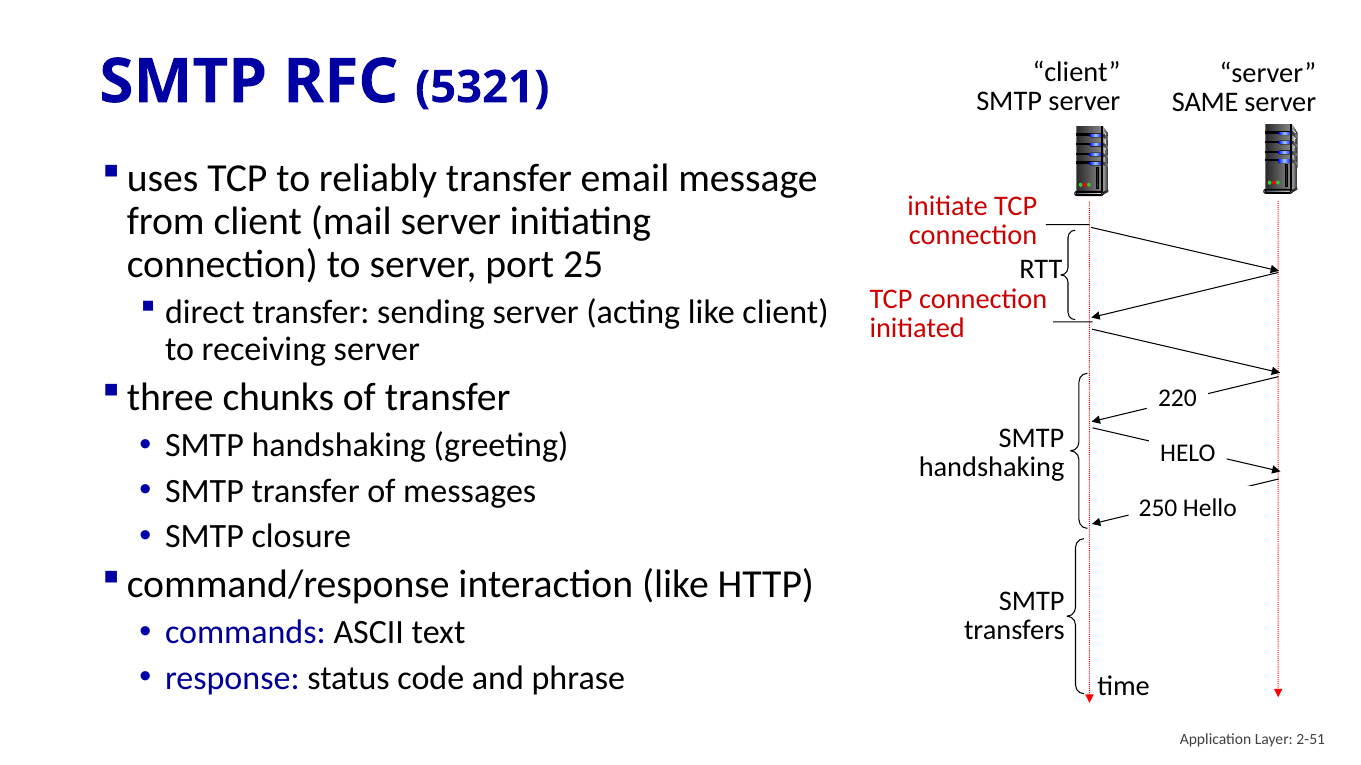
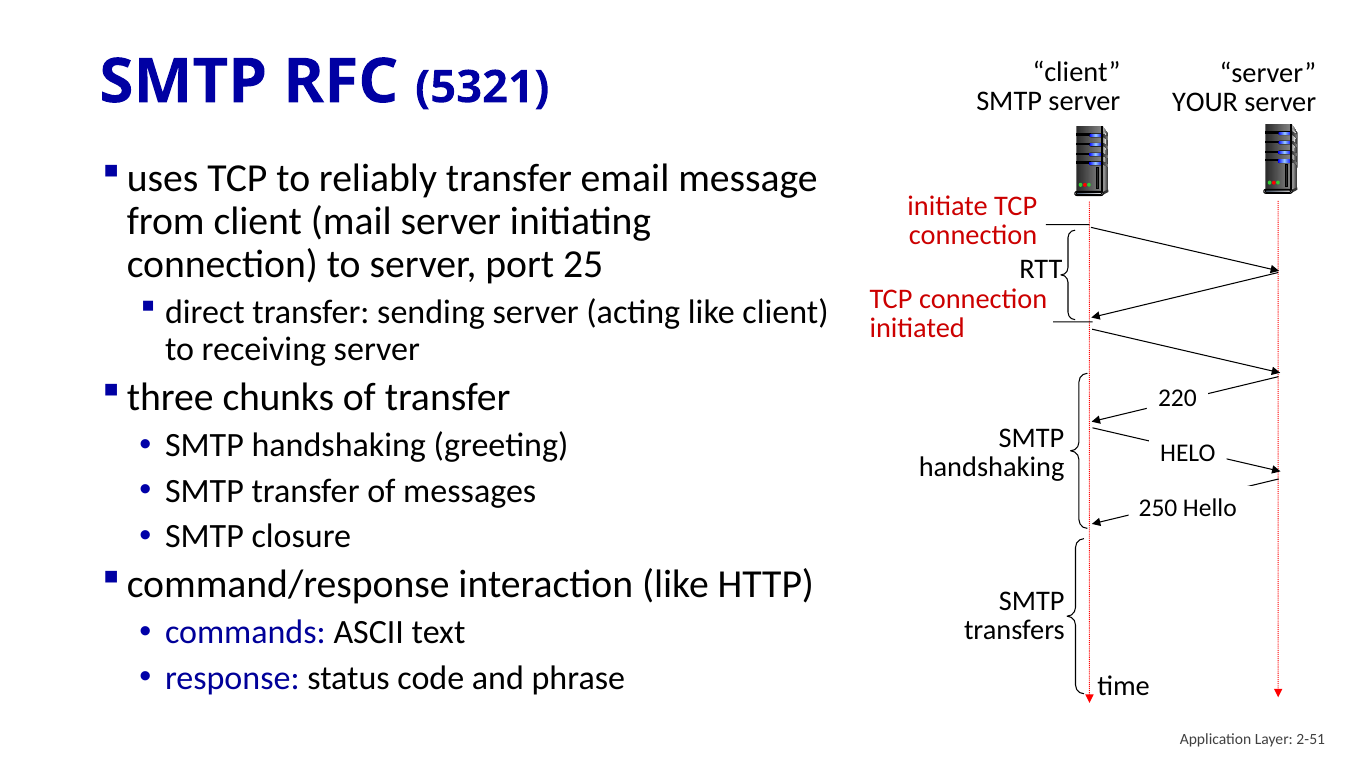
SAME: SAME -> YOUR
